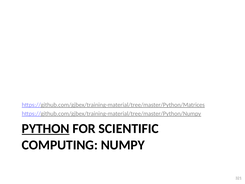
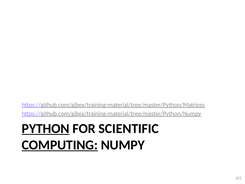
COMPUTING underline: none -> present
